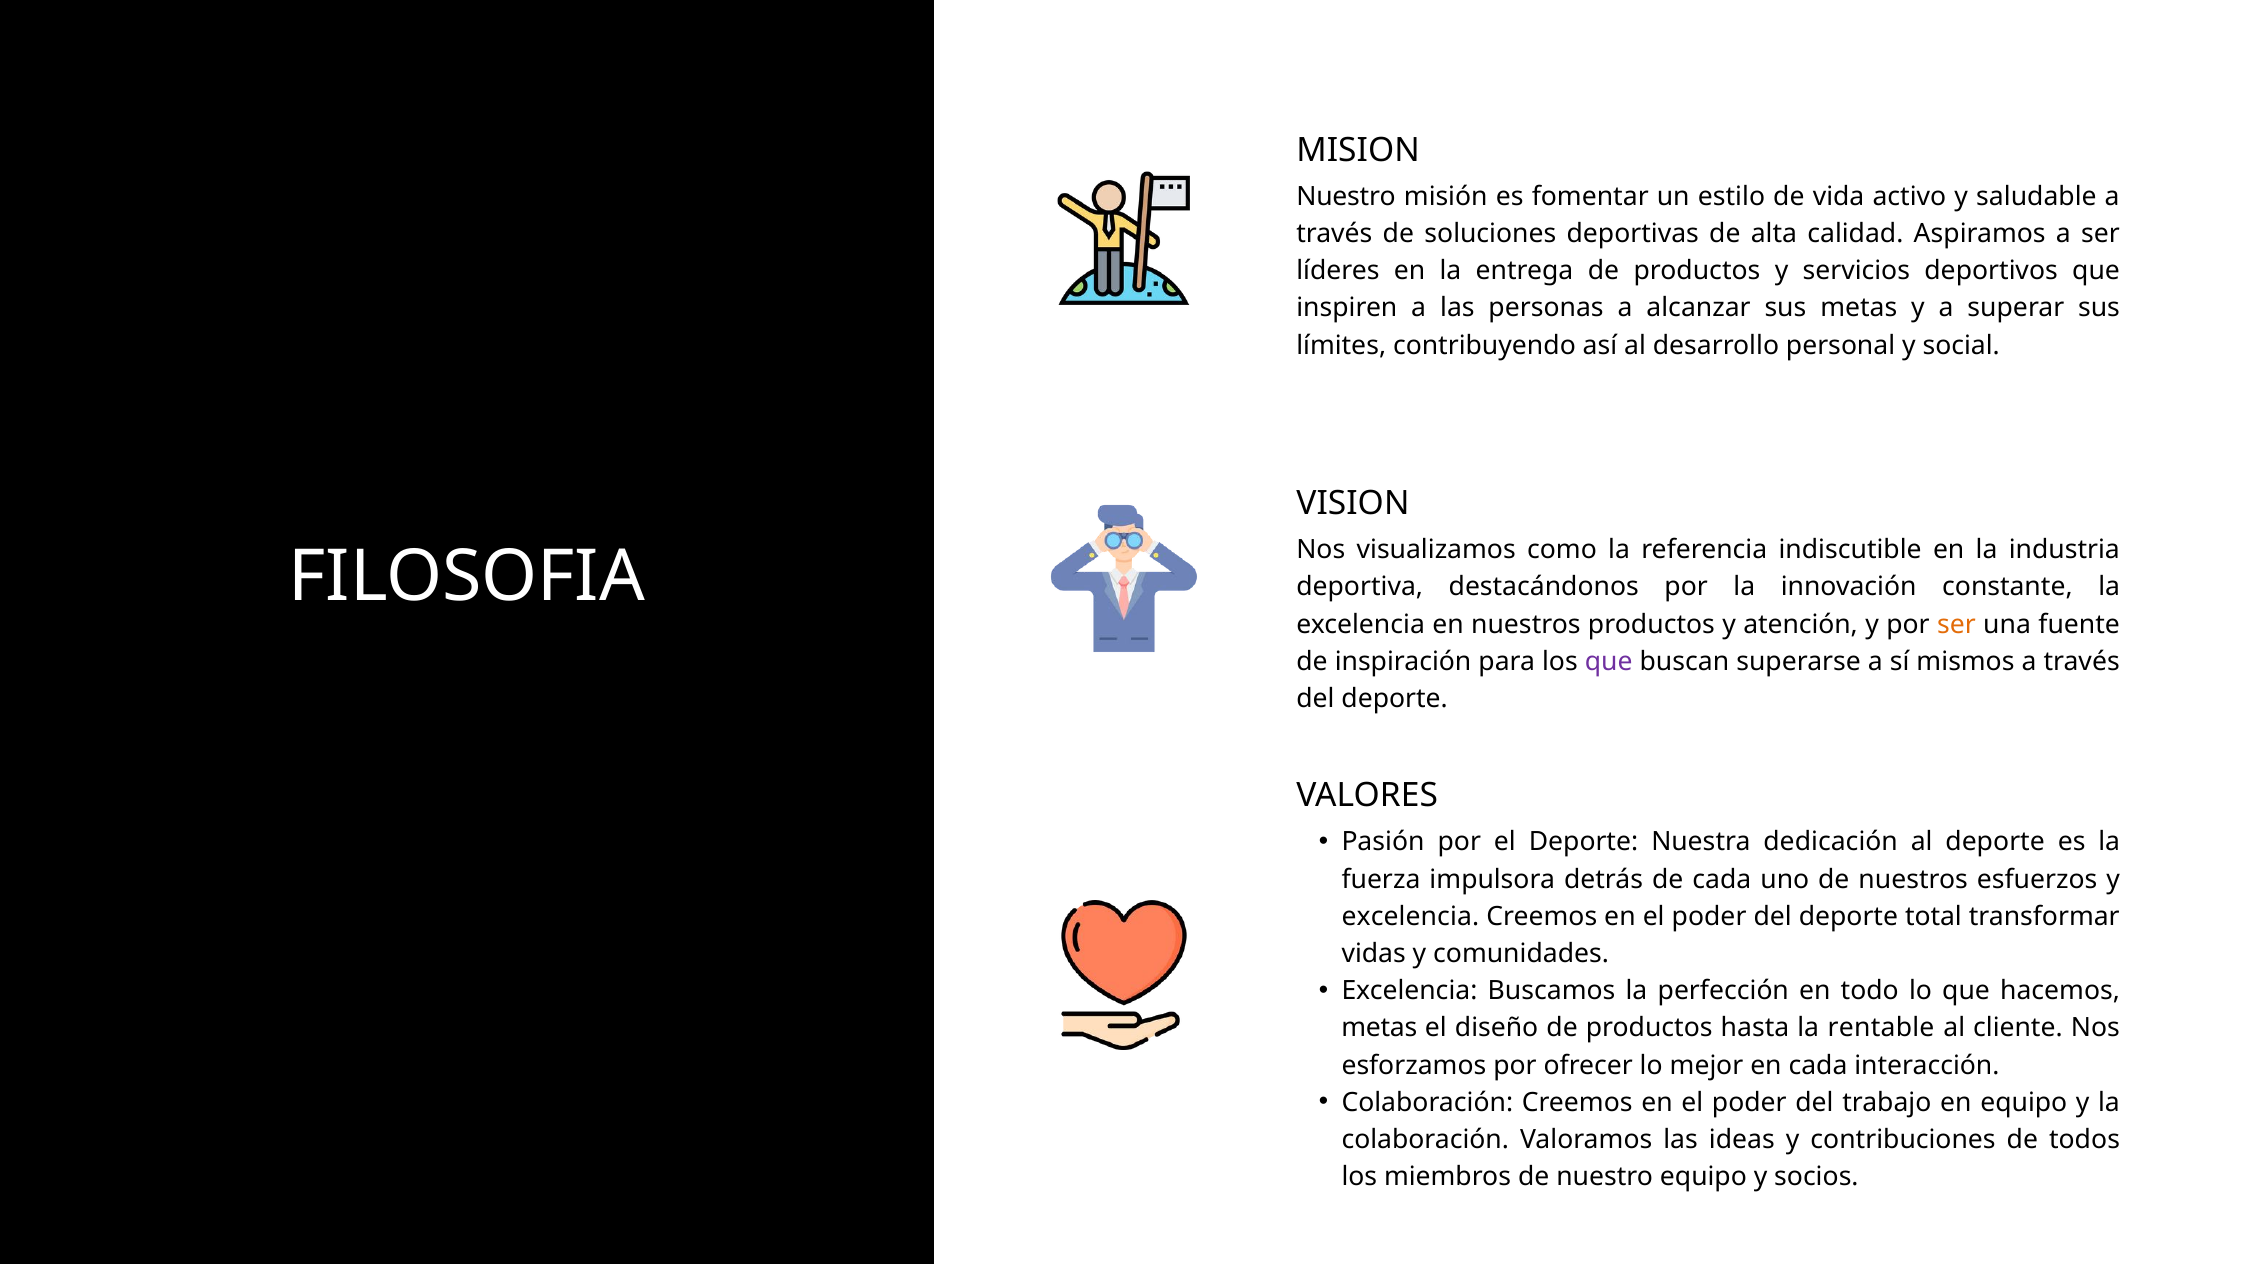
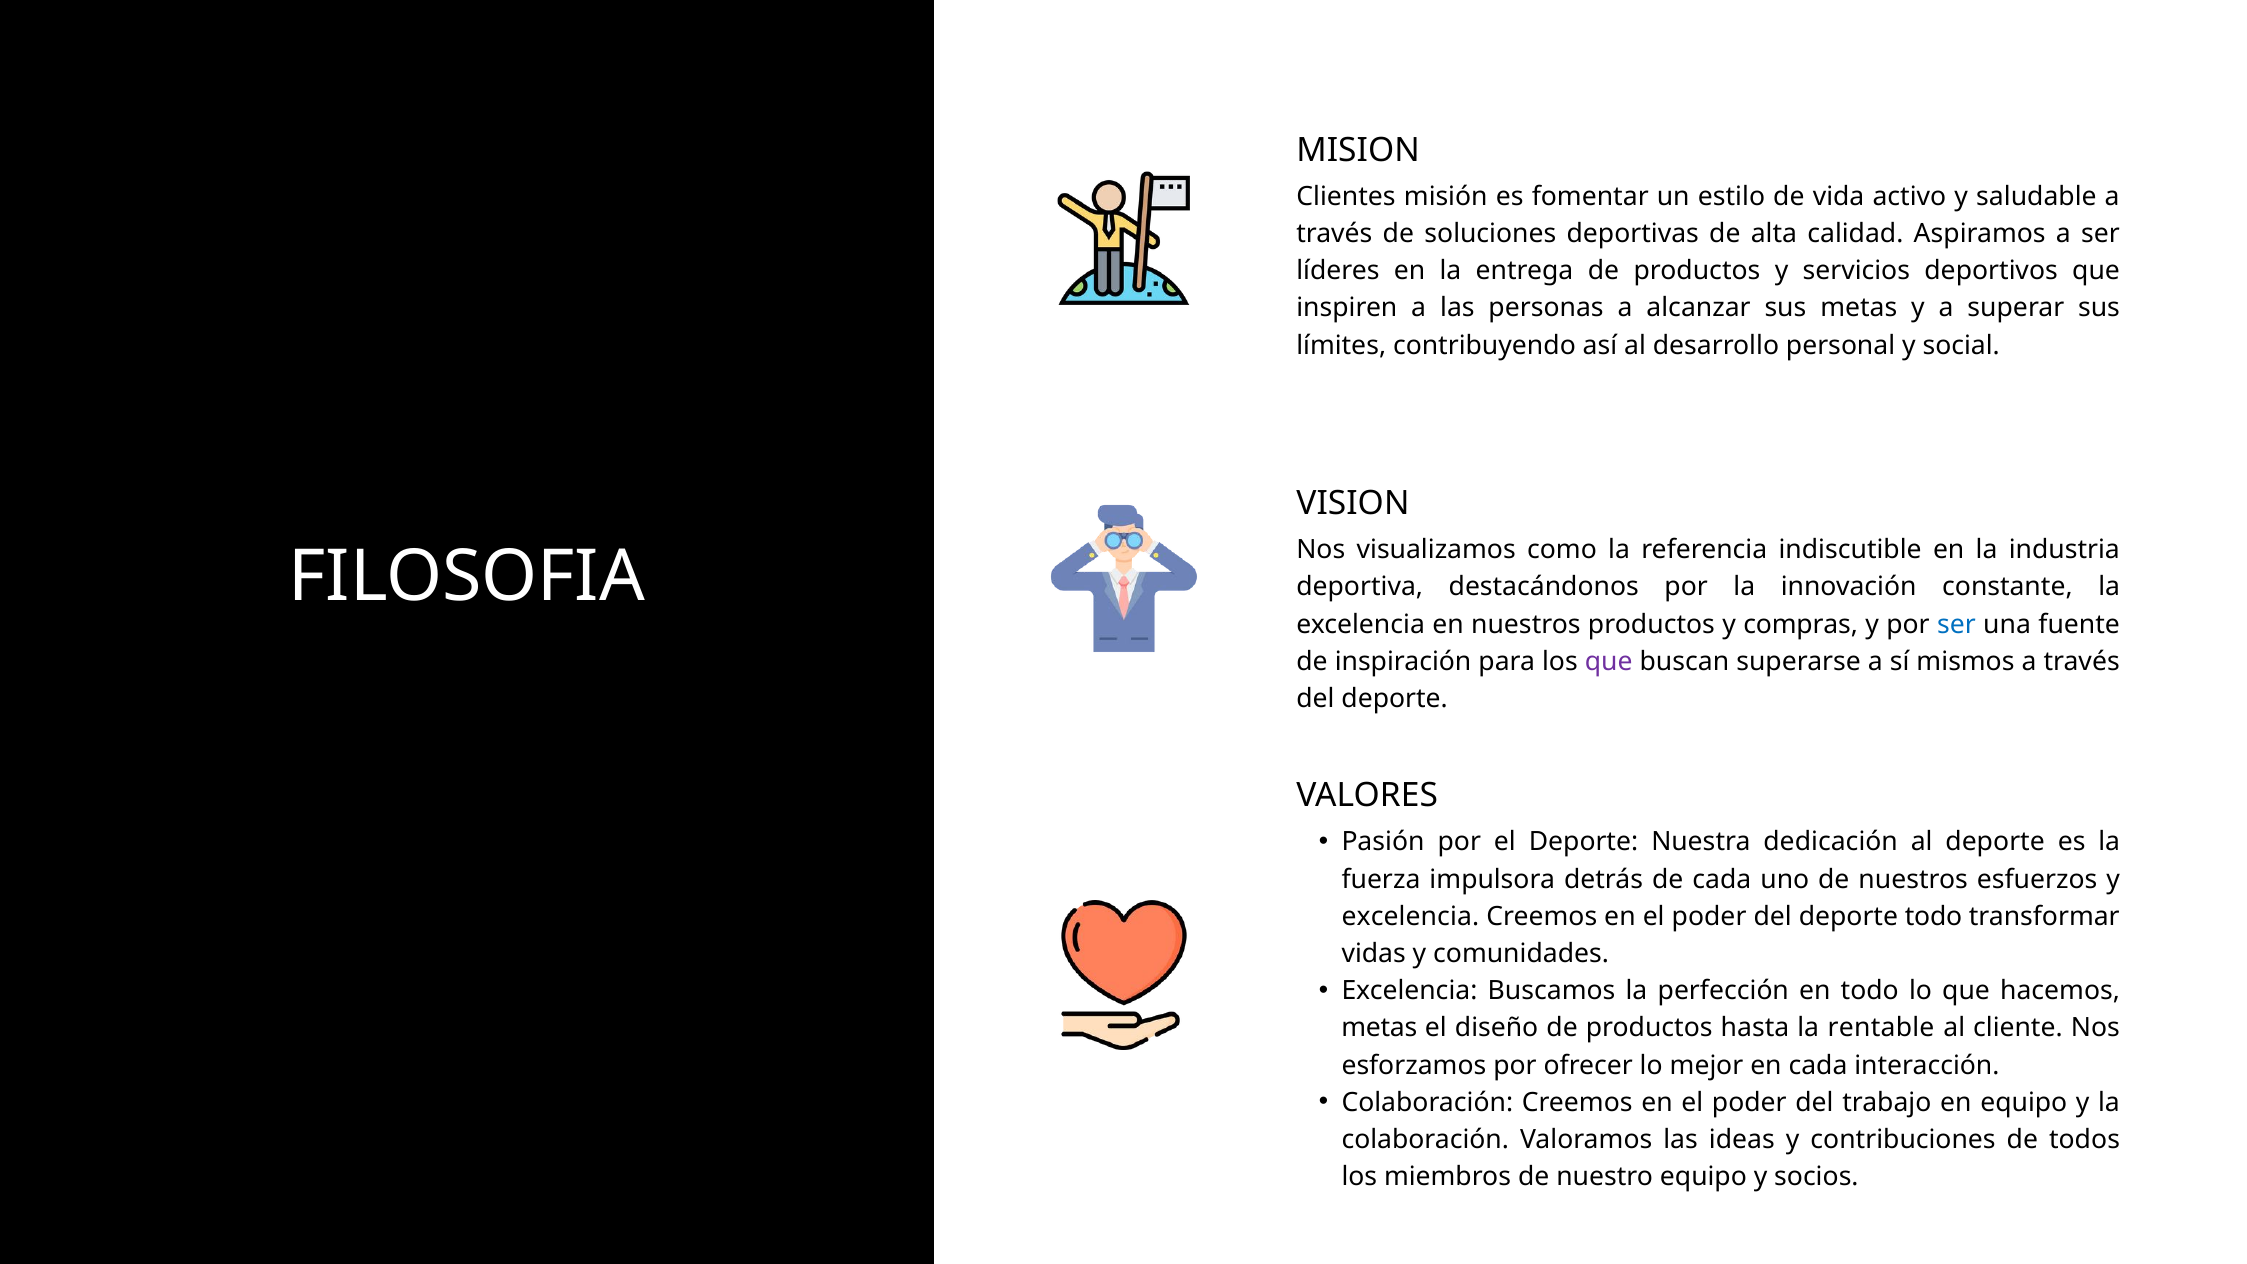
Nuestro at (1346, 197): Nuestro -> Clientes
atención: atención -> compras
ser at (1957, 624) colour: orange -> blue
deporte total: total -> todo
